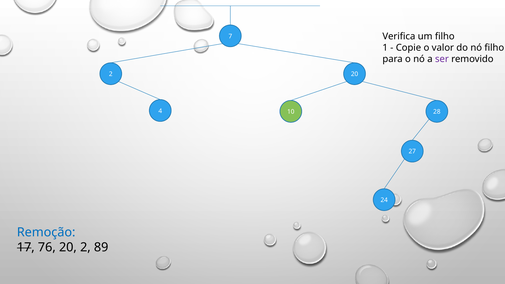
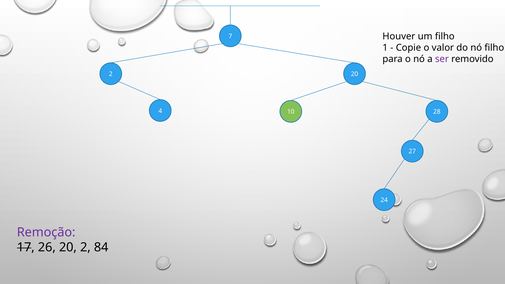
Verifica: Verifica -> Houver
Remoção colour: blue -> purple
76: 76 -> 26
89: 89 -> 84
